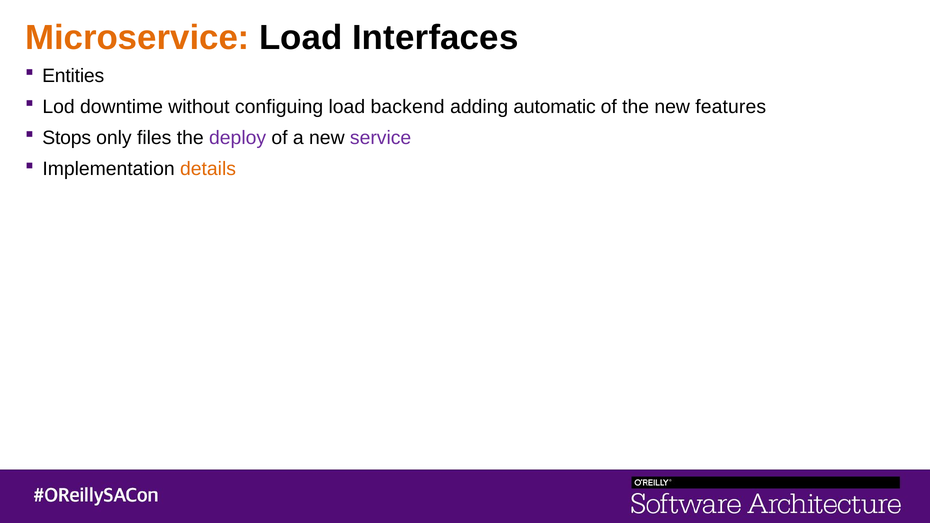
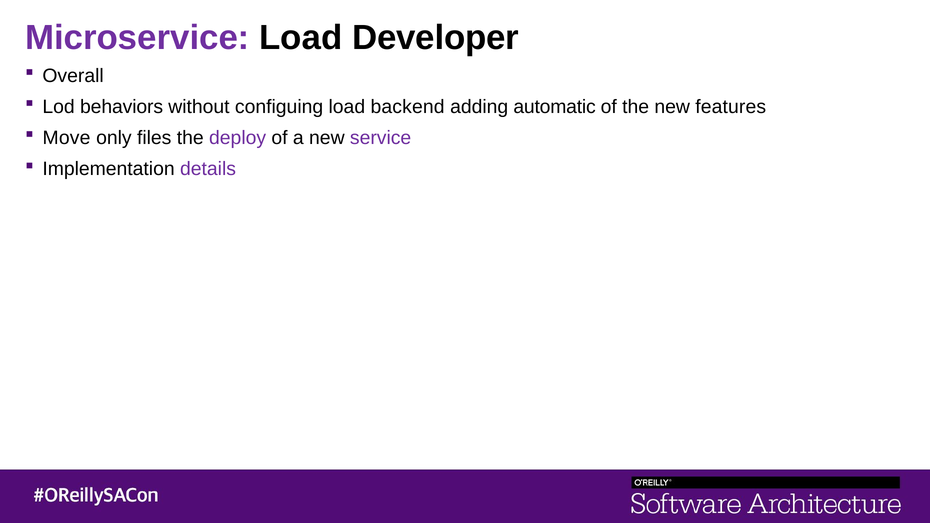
Microservice colour: orange -> purple
Interfaces: Interfaces -> Developer
Entities: Entities -> Overall
downtime: downtime -> behaviors
Stops: Stops -> Move
details colour: orange -> purple
